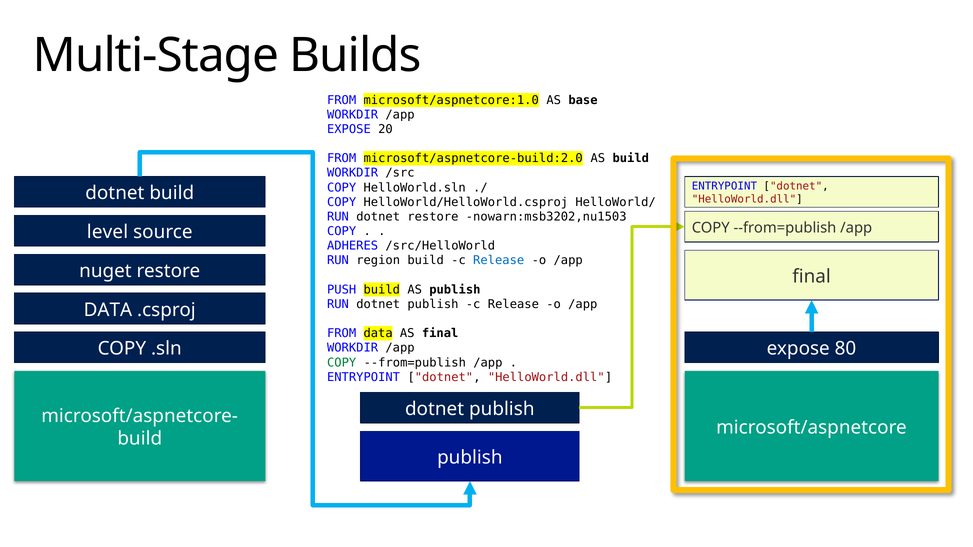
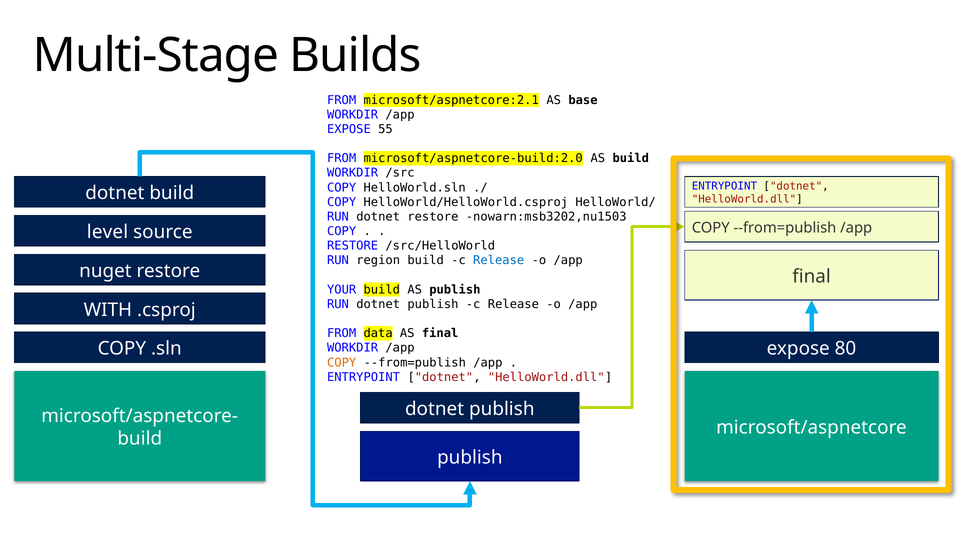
microsoft/aspnetcore:1.0: microsoft/aspnetcore:1.0 -> microsoft/aspnetcore:2.1
20: 20 -> 55
ADHERES at (353, 246): ADHERES -> RESTORE
PUSH: PUSH -> YOUR
DATA at (108, 310): DATA -> WITH
COPY at (342, 363) colour: green -> orange
